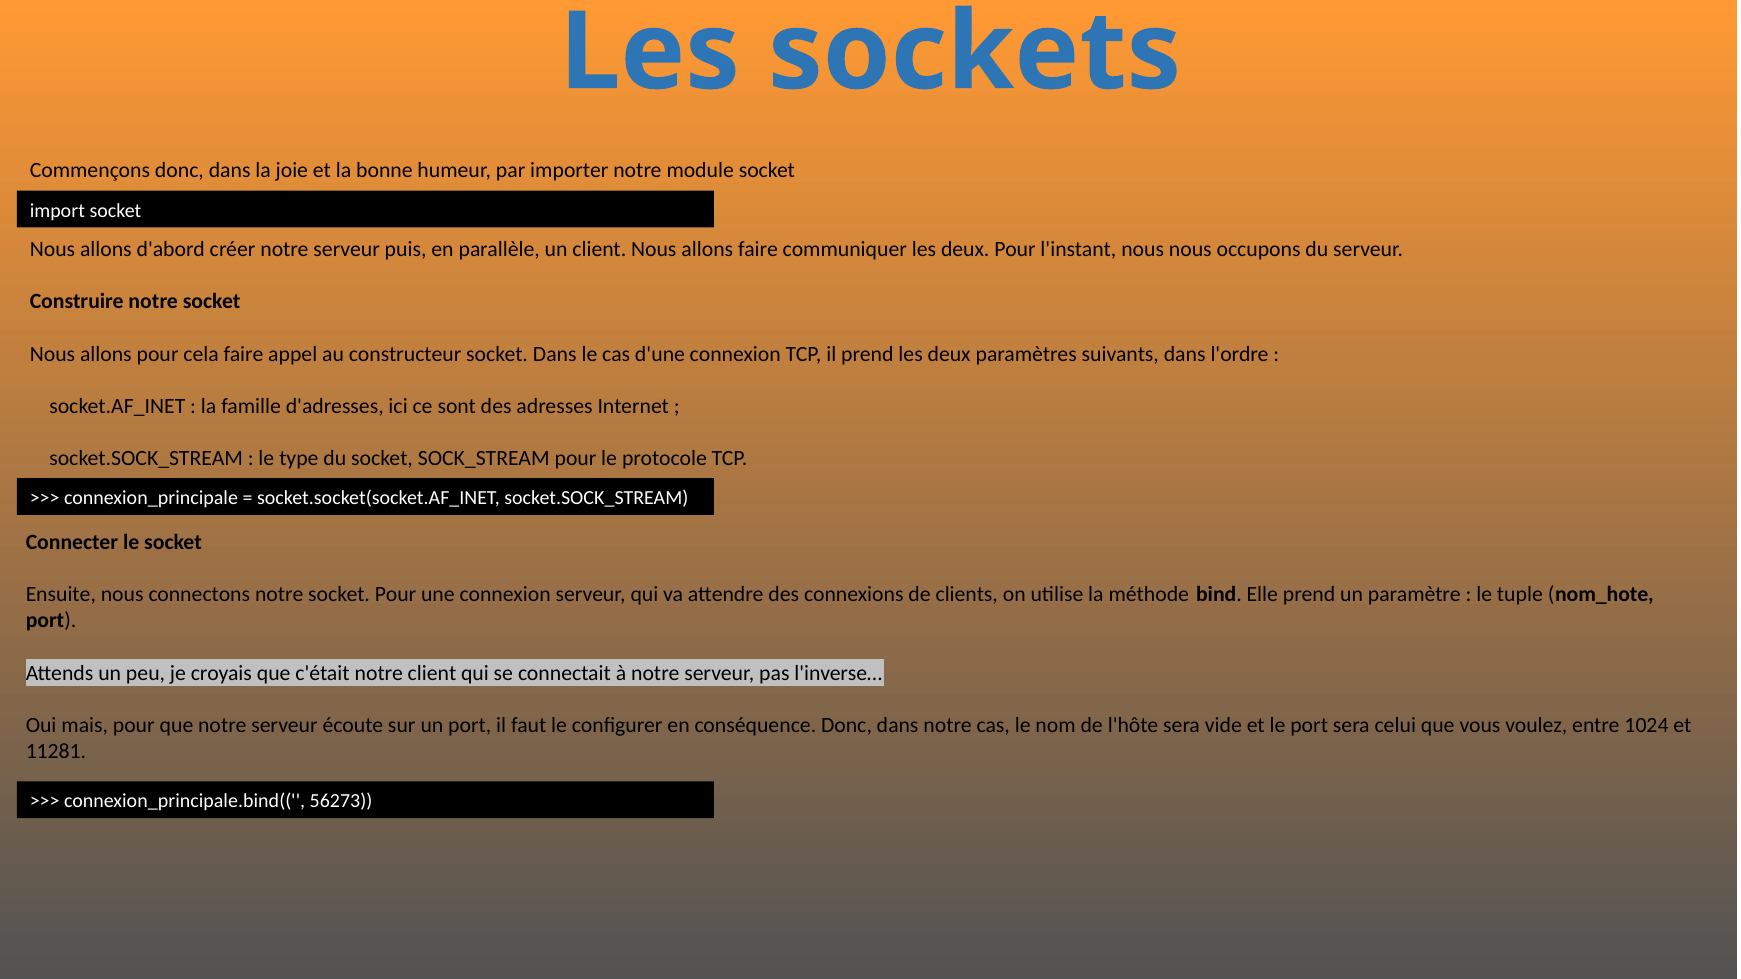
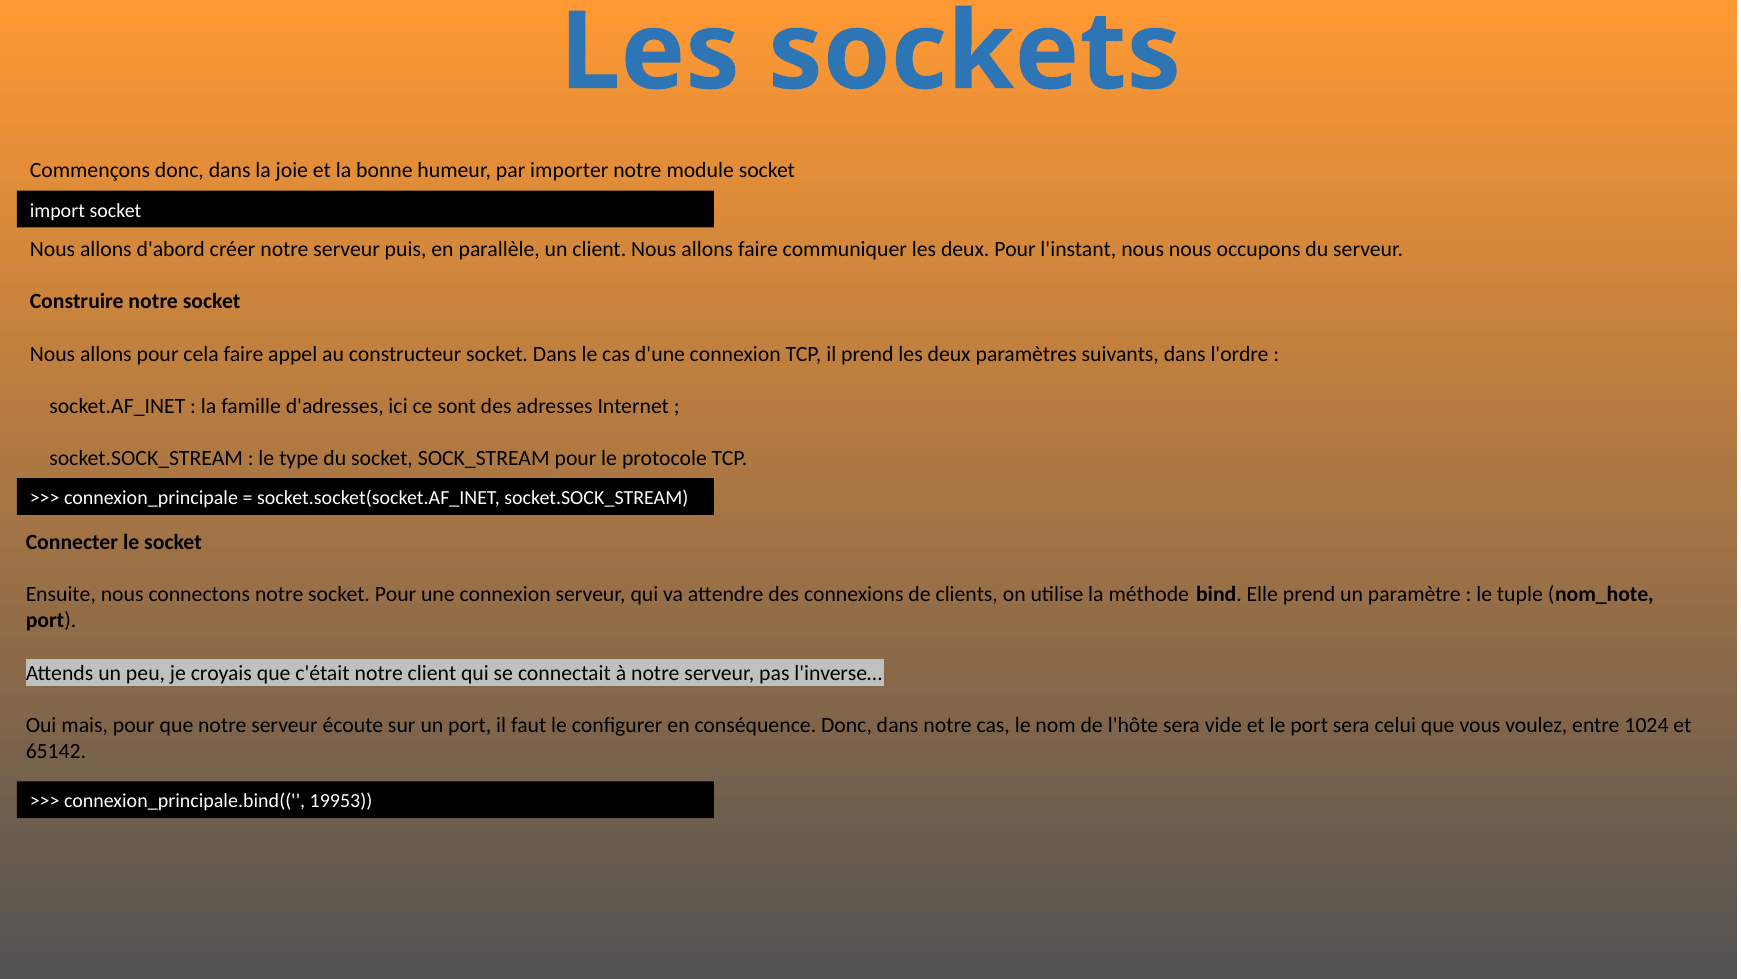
11281: 11281 -> 65142
56273: 56273 -> 19953
